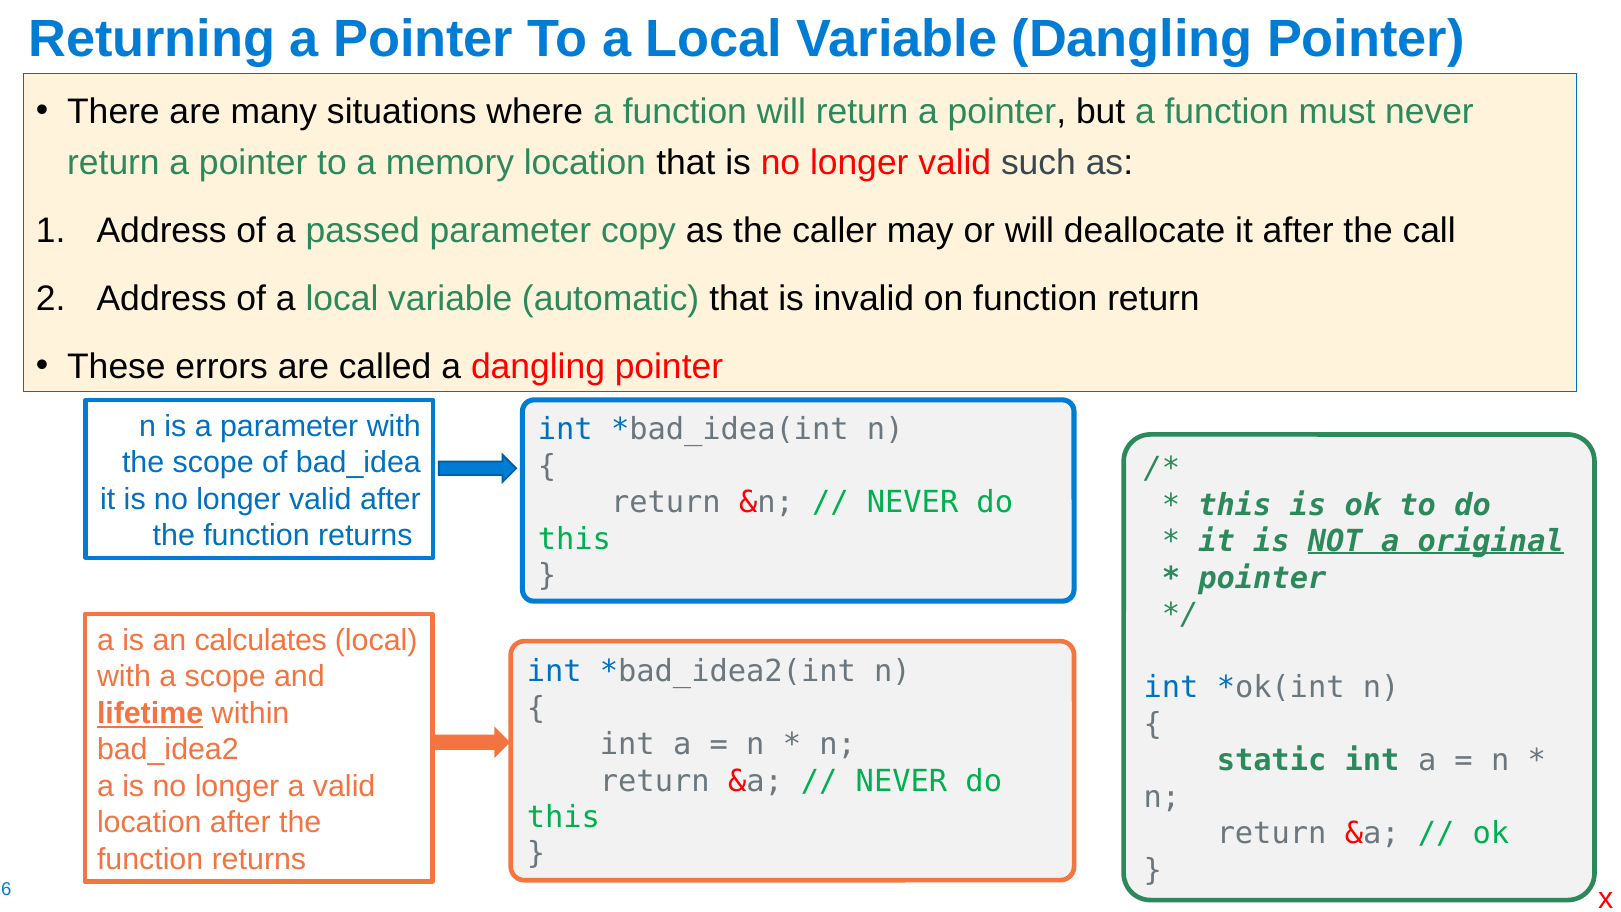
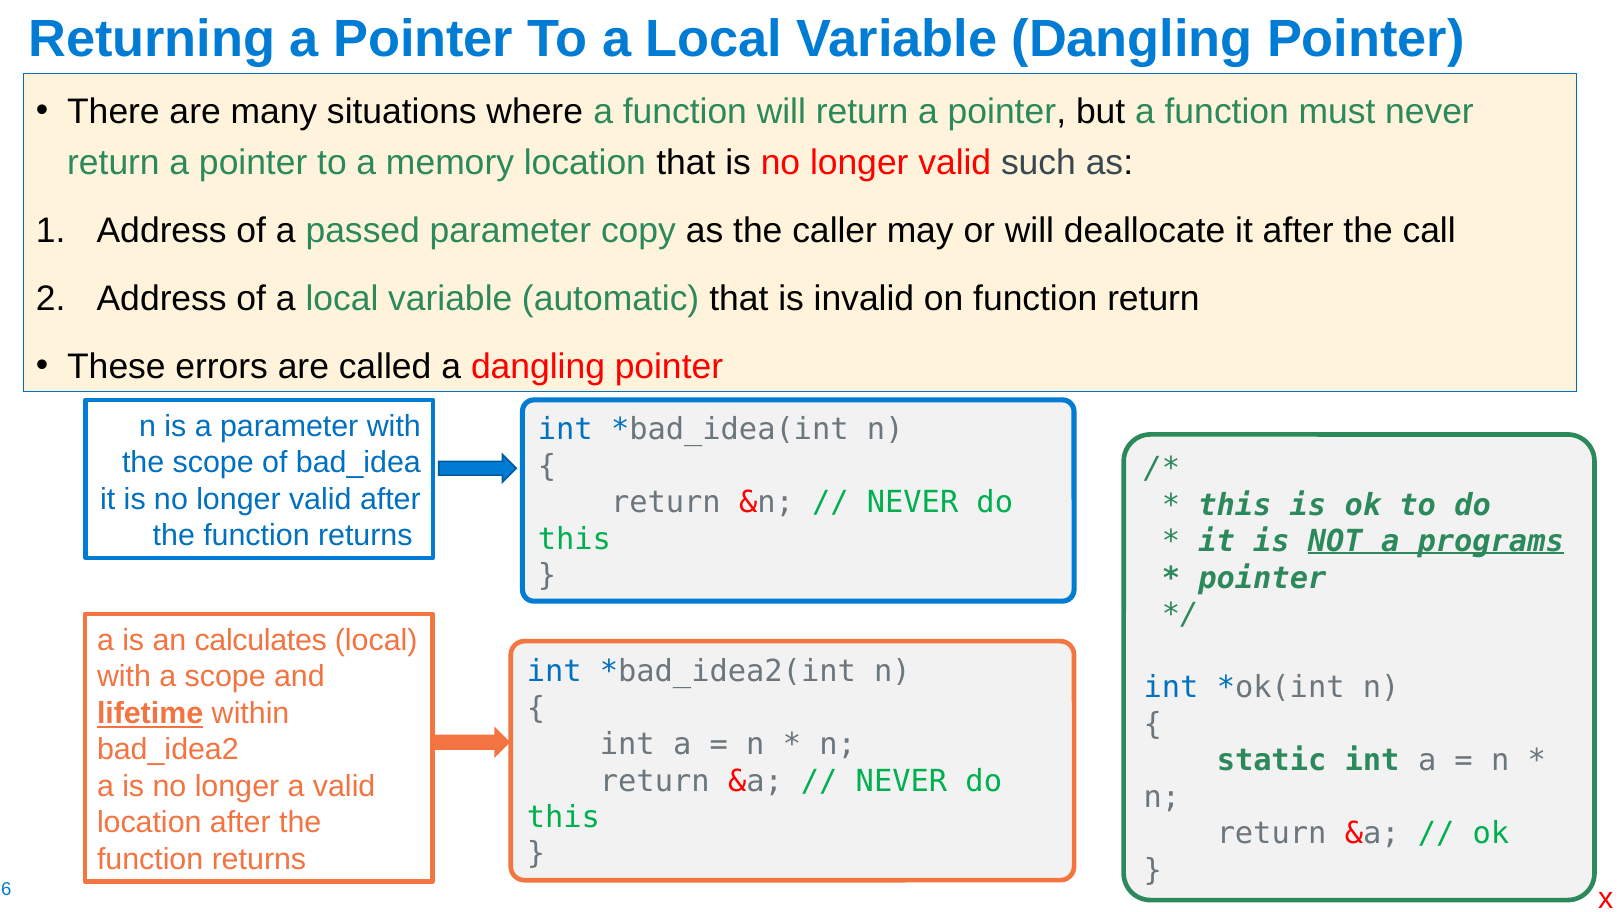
original: original -> programs
